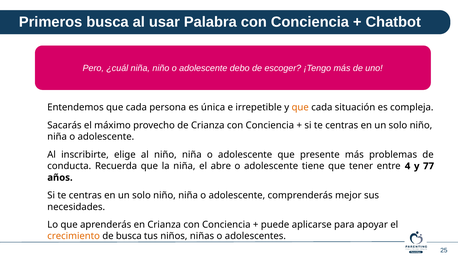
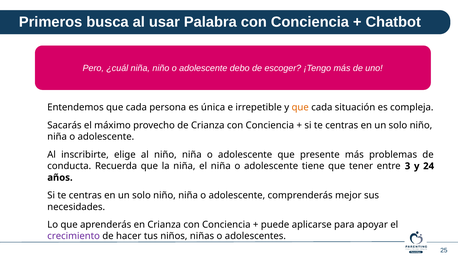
el abre: abre -> niña
4: 4 -> 3
77: 77 -> 24
crecimiento colour: orange -> purple
de busca: busca -> hacer
